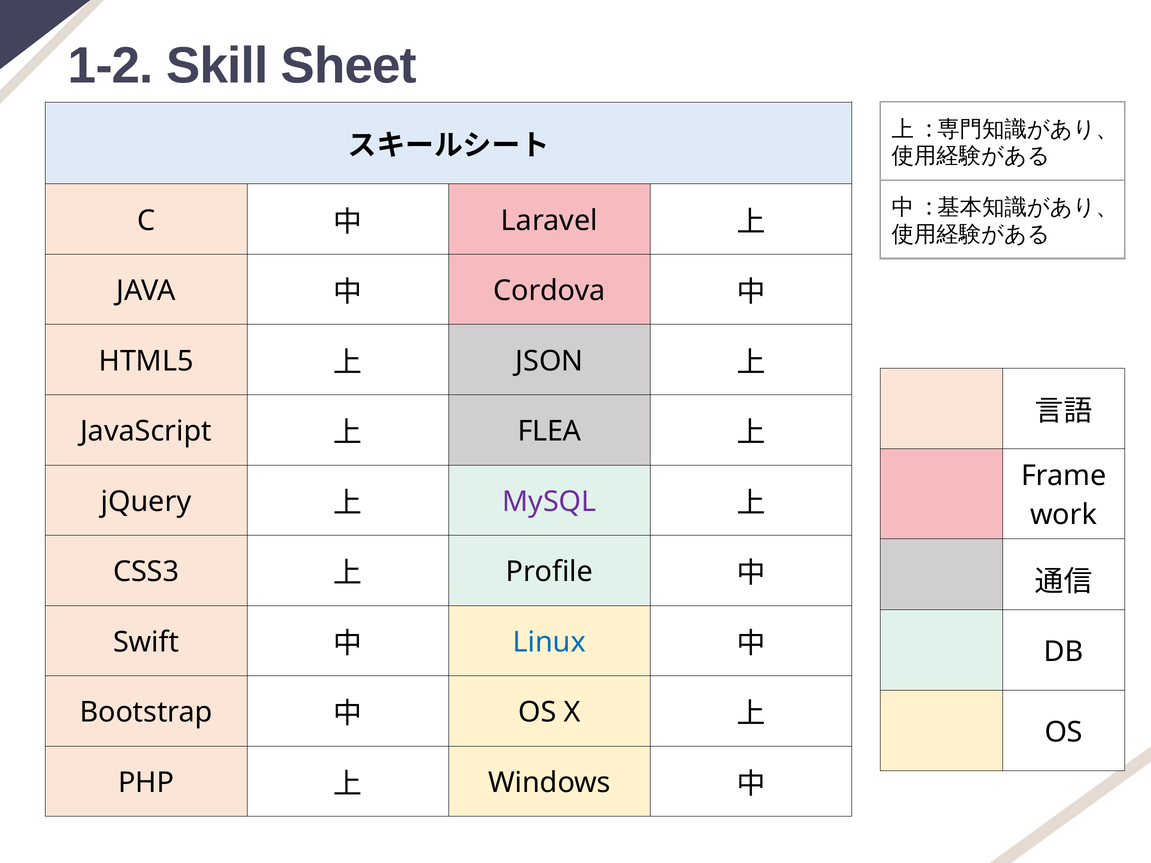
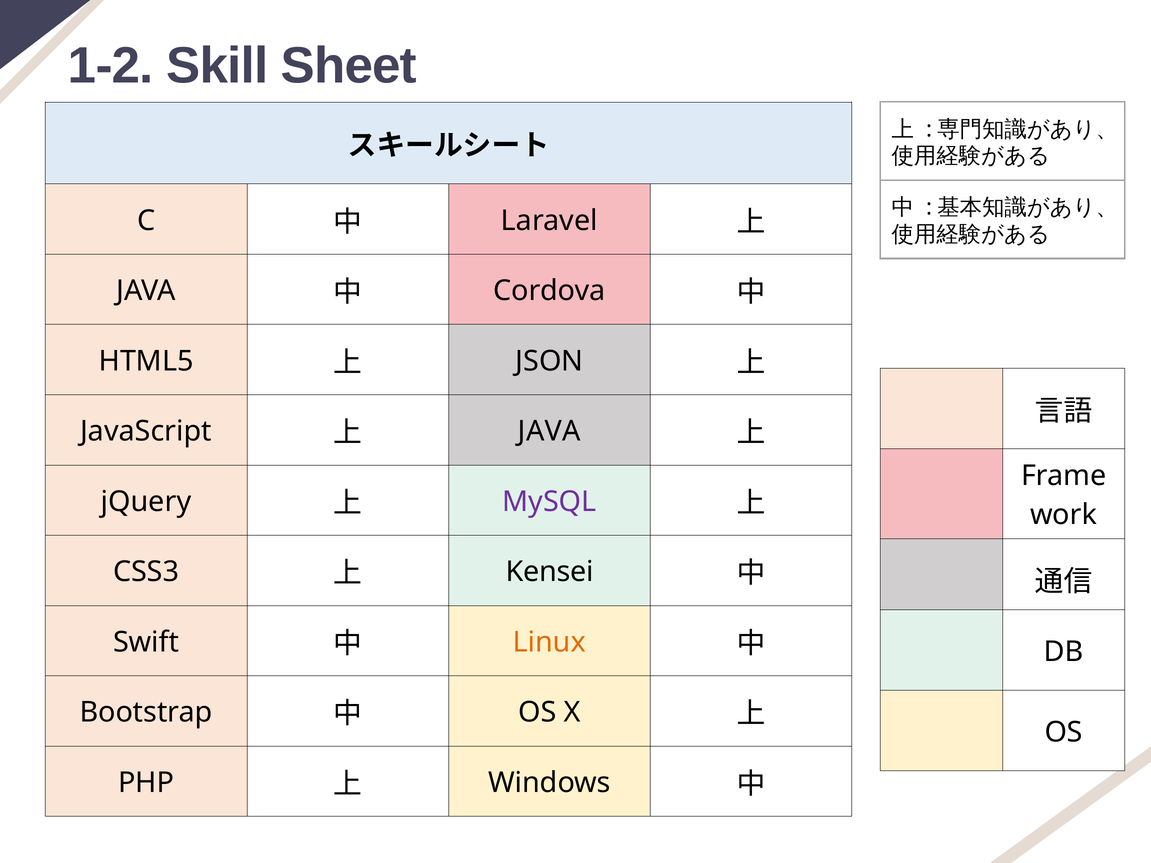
FLEA at (550, 432): FLEA -> JAVA
Profile: Profile -> Kensei
Linux colour: blue -> orange
